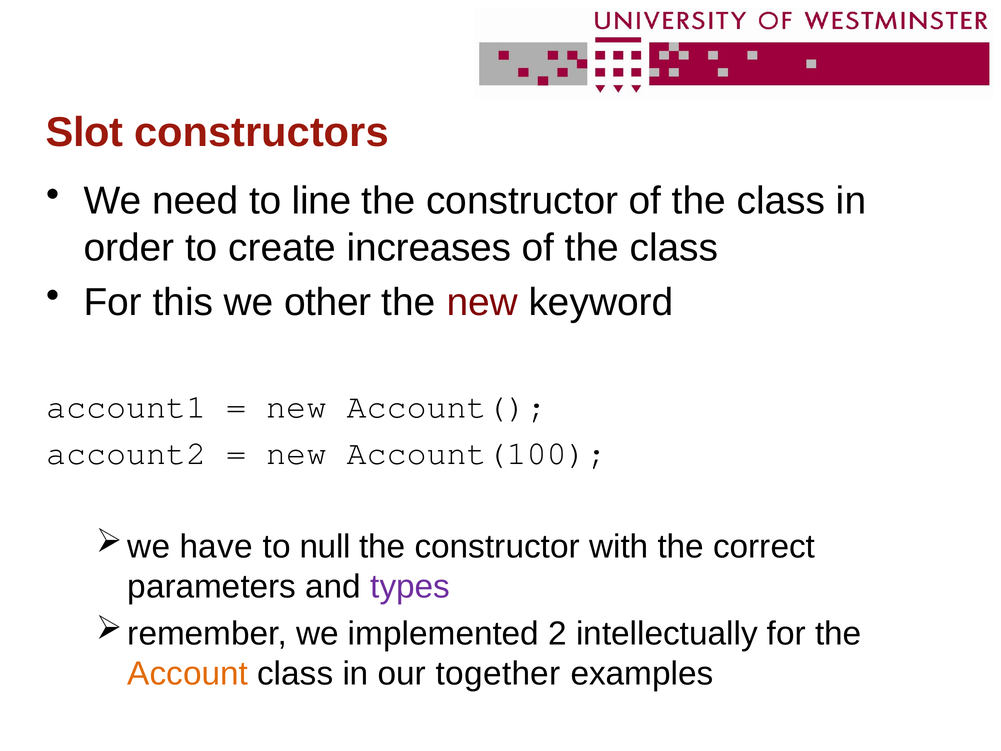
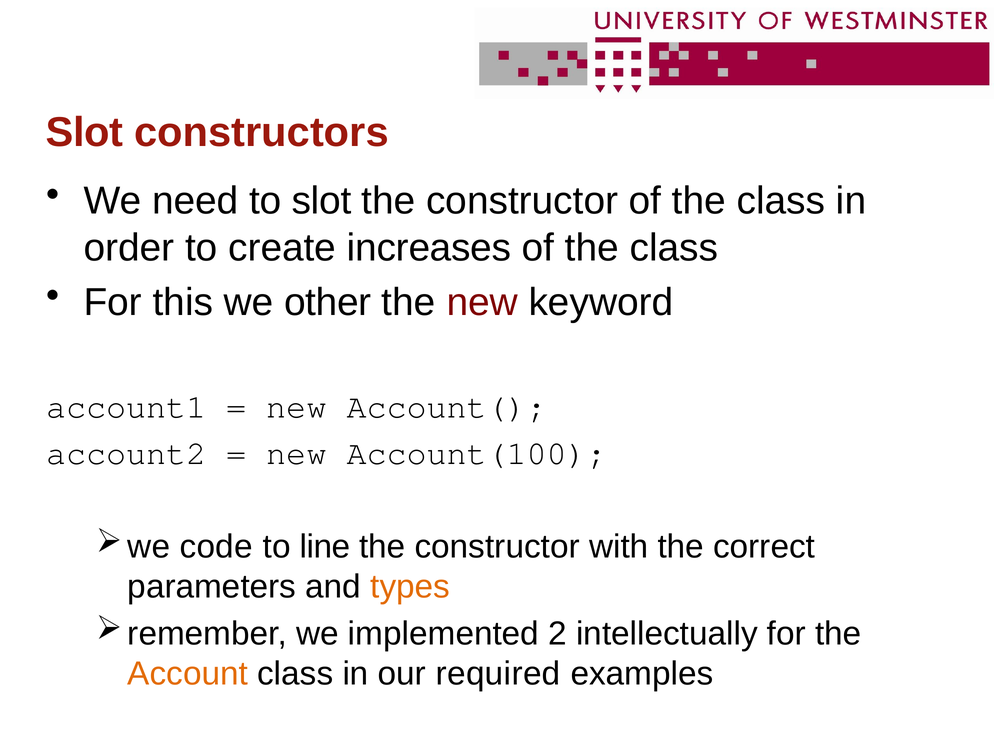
to line: line -> slot
have: have -> code
null: null -> line
types colour: purple -> orange
together: together -> required
